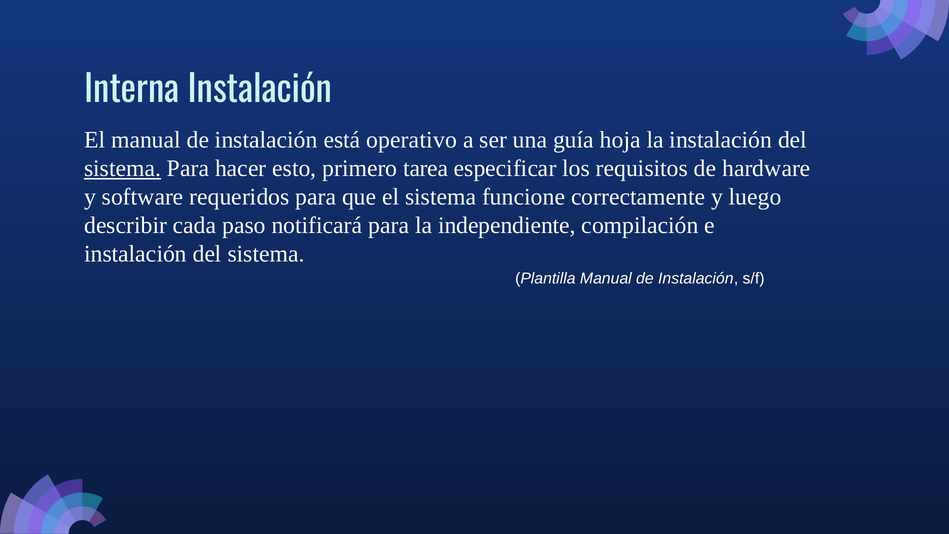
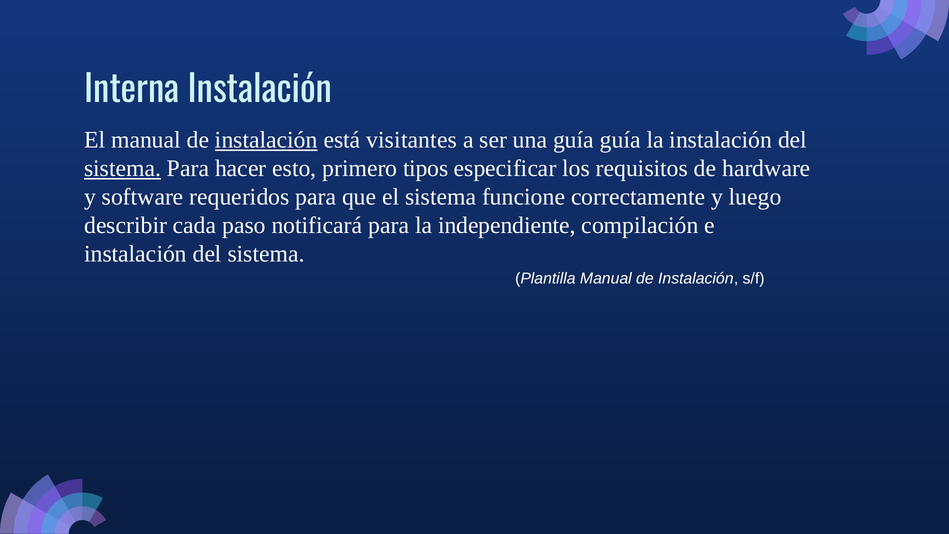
instalación at (266, 140) underline: none -> present
operativo: operativo -> visitantes
guía hoja: hoja -> guía
tarea: tarea -> tipos
